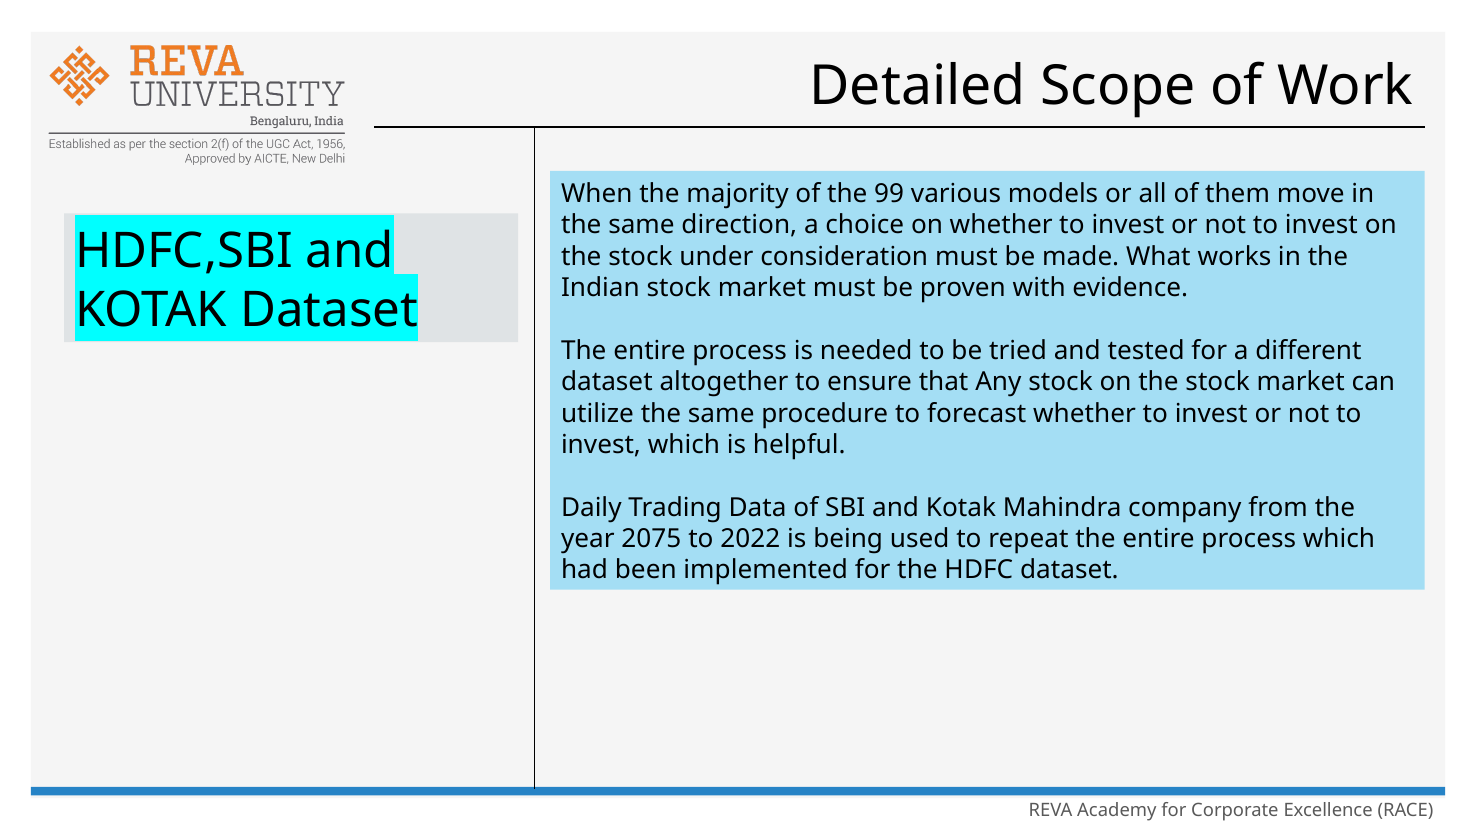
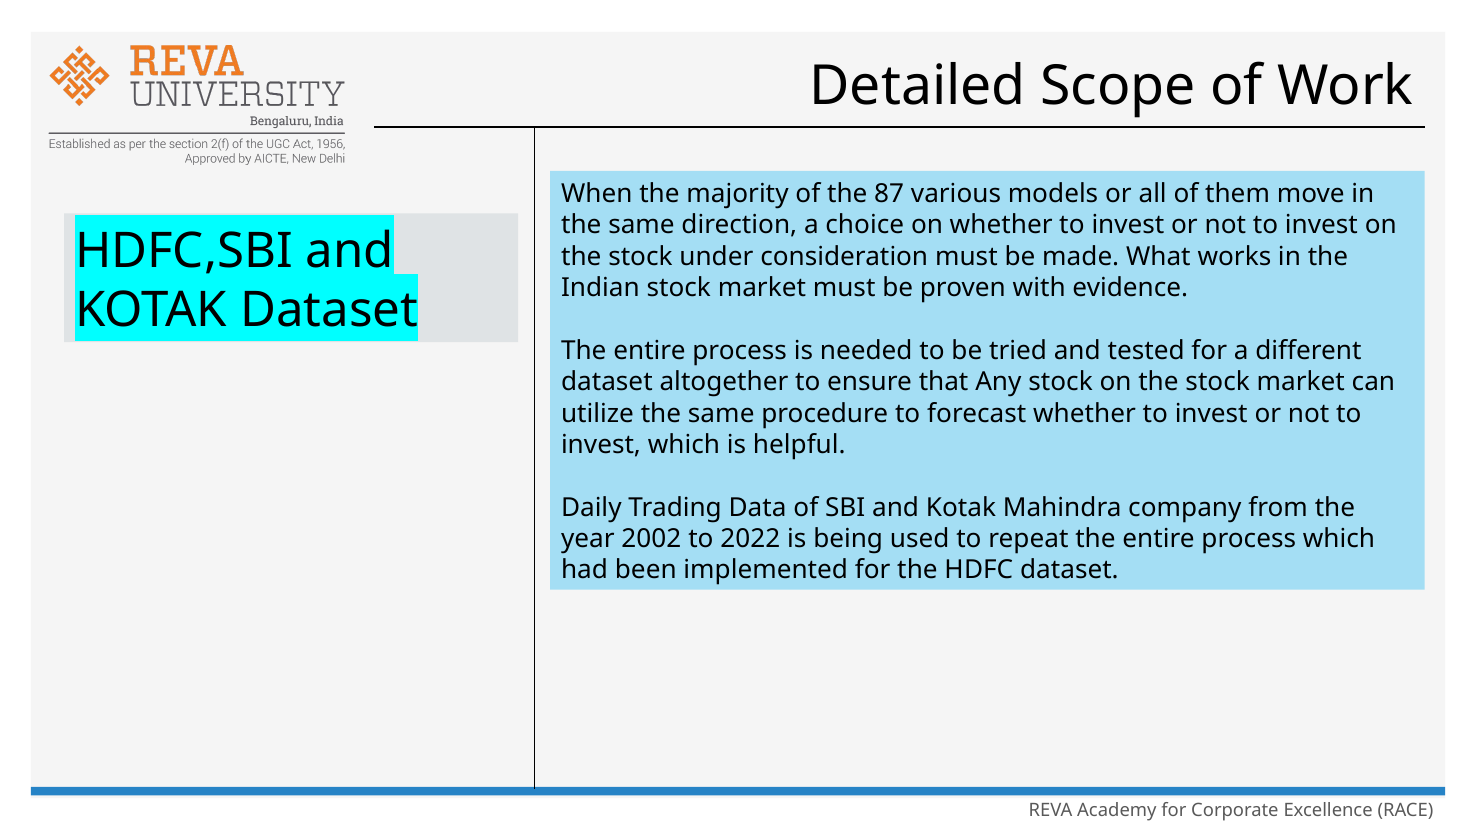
99: 99 -> 87
2075: 2075 -> 2002
